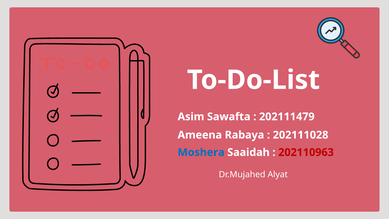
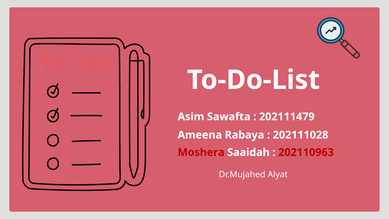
Moshera colour: blue -> red
